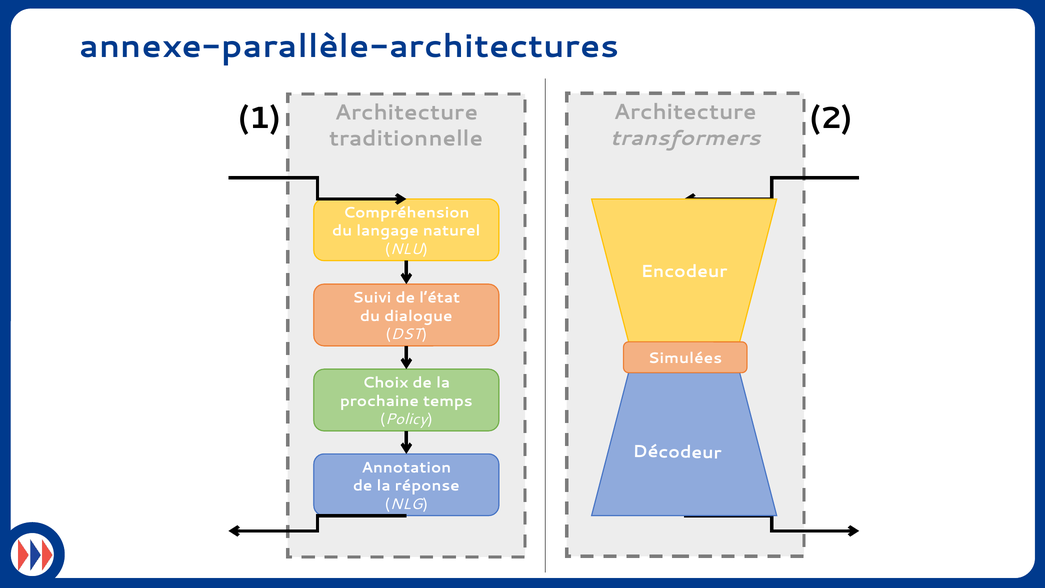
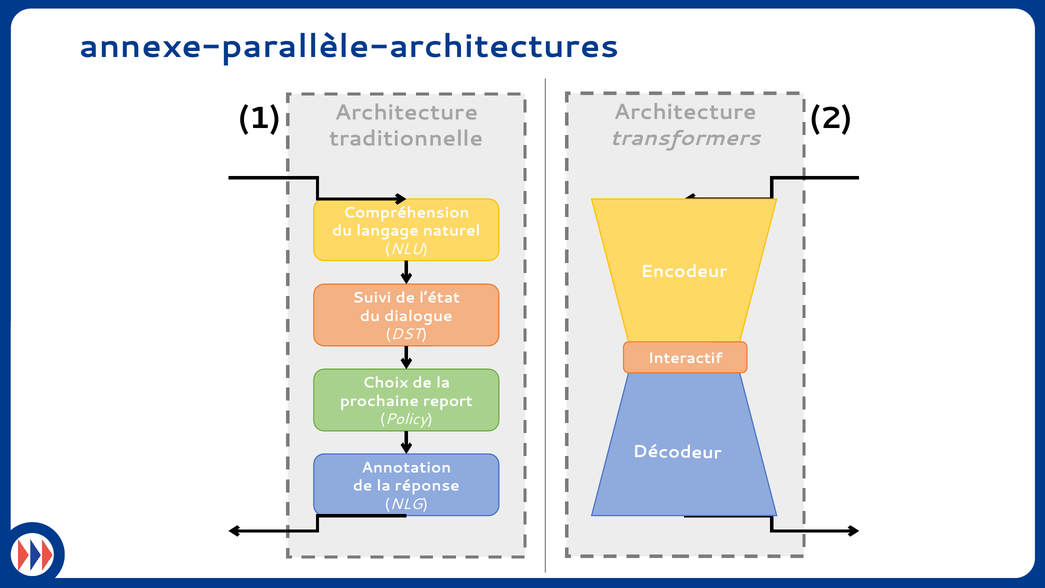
Simulées: Simulées -> Interactif
temps: temps -> report
